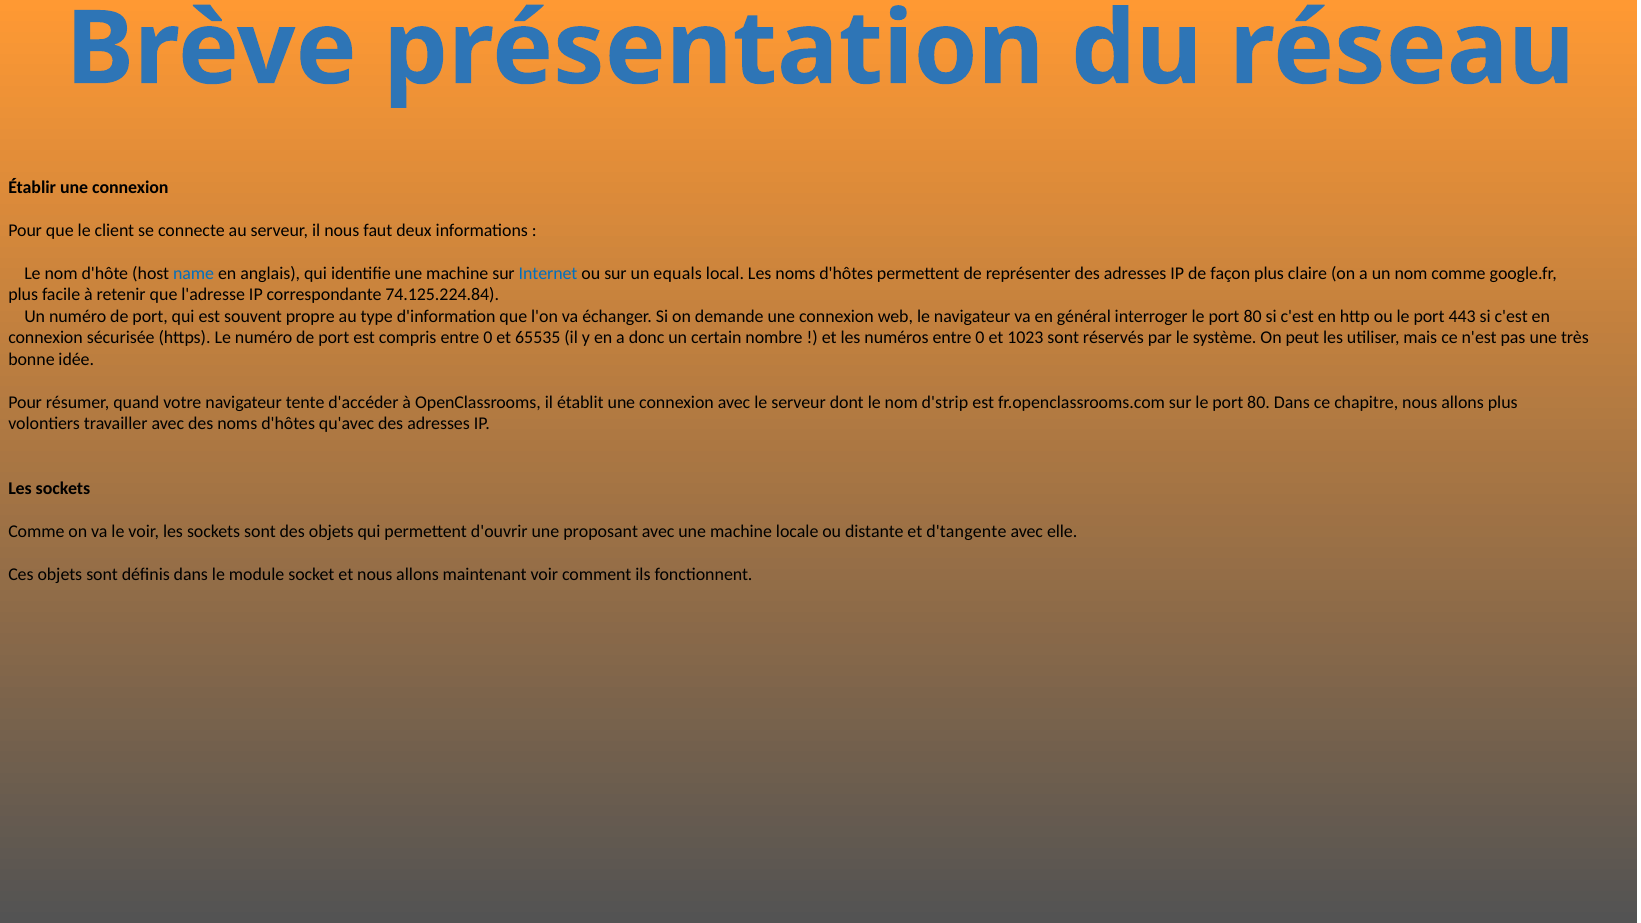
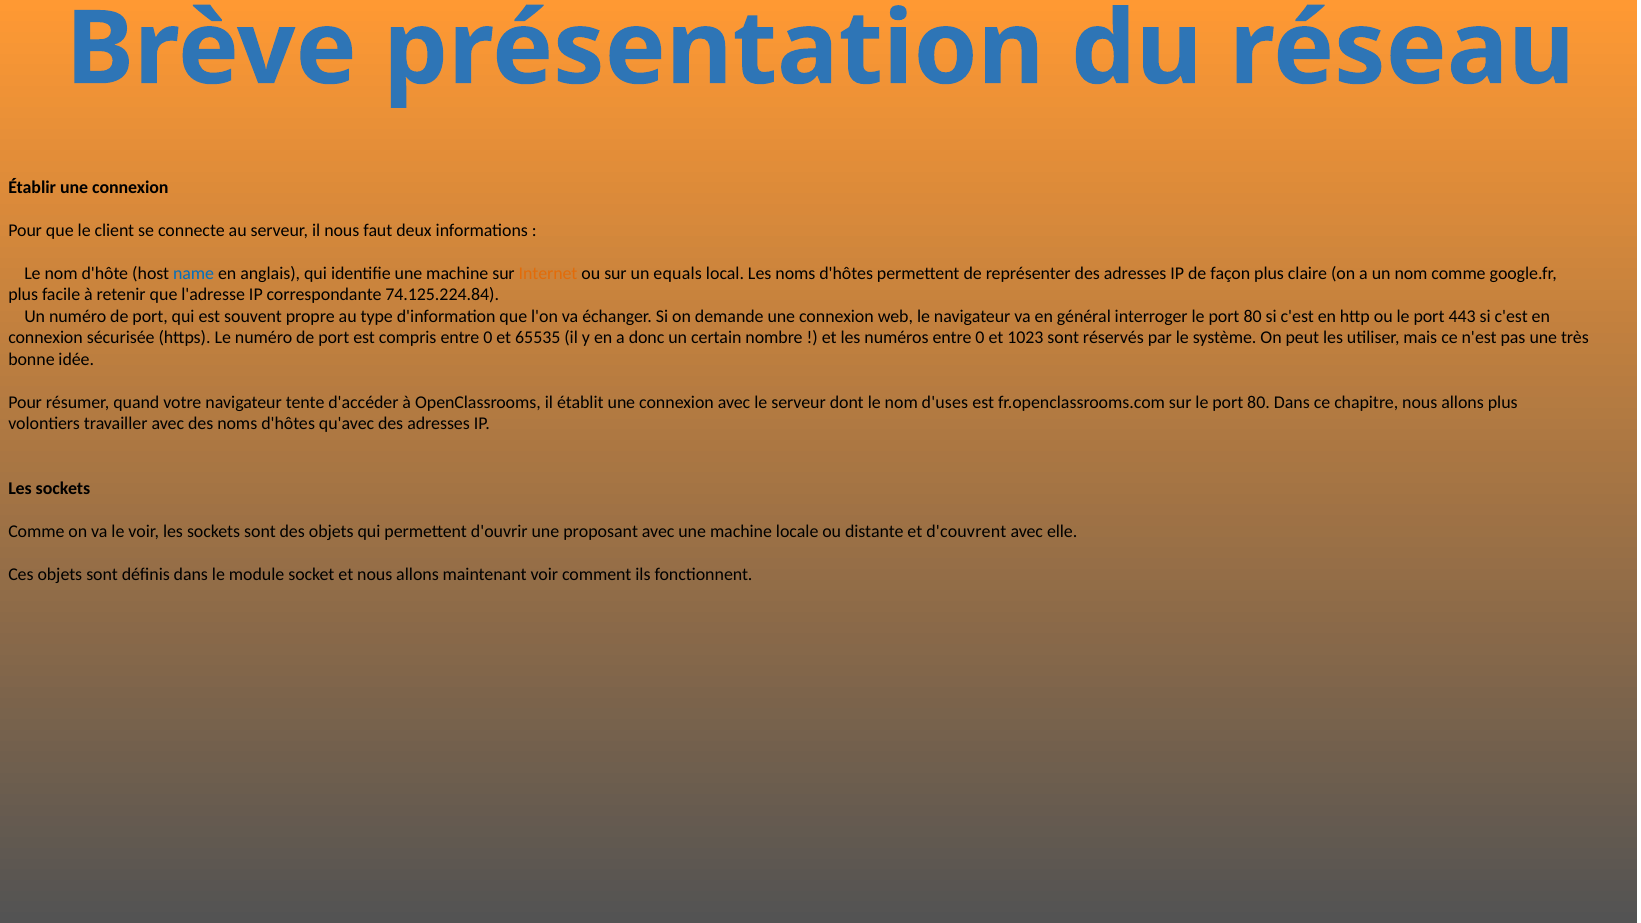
Internet colour: blue -> orange
d'strip: d'strip -> d'uses
d'tangente: d'tangente -> d'couvrent
